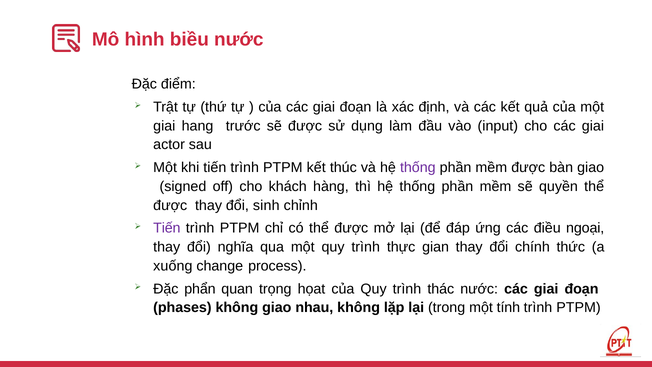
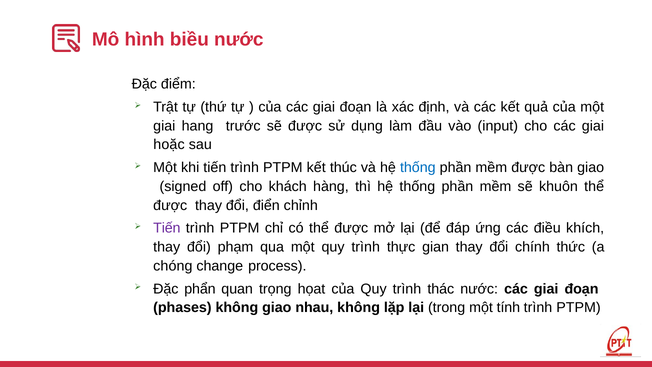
actor: actor -> hoặc
thống at (418, 168) colour: purple -> blue
quyền: quyền -> khuôn
sinh: sinh -> điển
ngoại: ngoại -> khích
nghĩa: nghĩa -> phạm
xuống: xuống -> chóng
